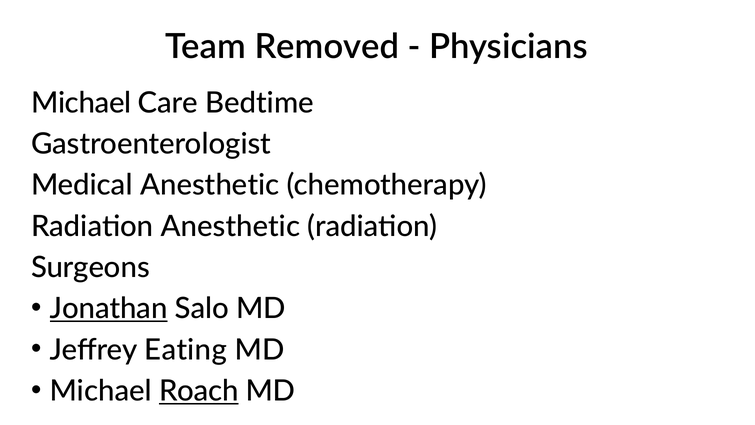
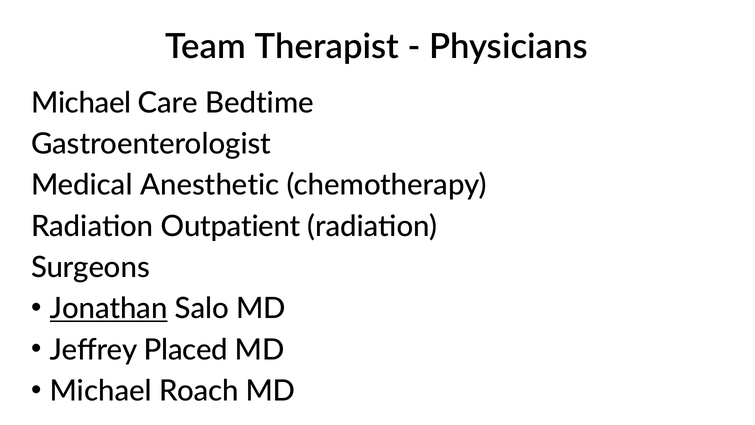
Removed: Removed -> Therapist
Radiation Anesthetic: Anesthetic -> Outpatient
Eating: Eating -> Placed
Roach underline: present -> none
